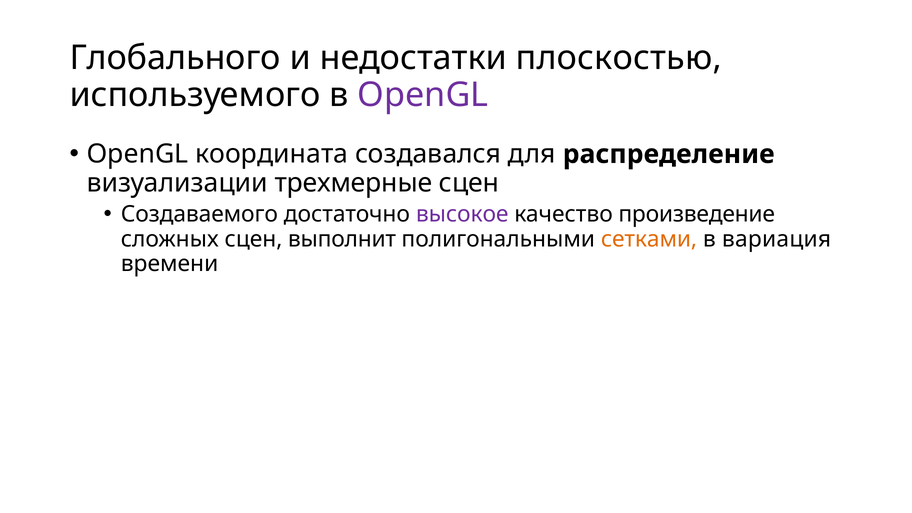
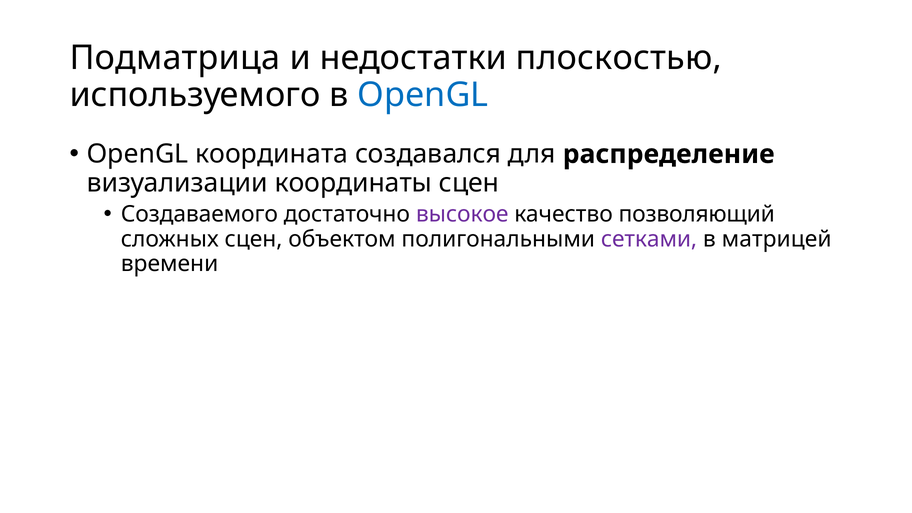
Глобального: Глобального -> Подматрица
OpenGL at (423, 95) colour: purple -> blue
трехмерные: трехмерные -> координаты
произведение: произведение -> позволяющий
выполнит: выполнит -> объектом
сетками colour: orange -> purple
вариация: вариация -> матрицей
